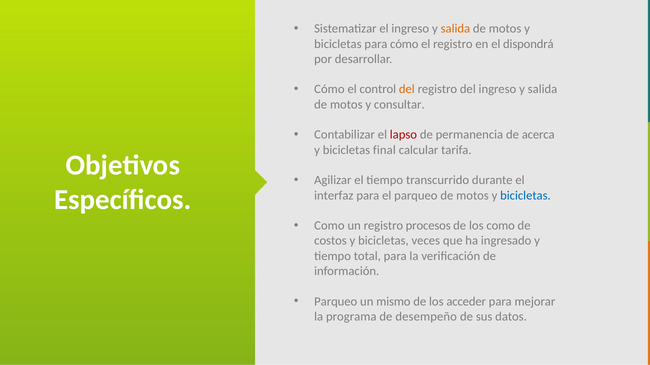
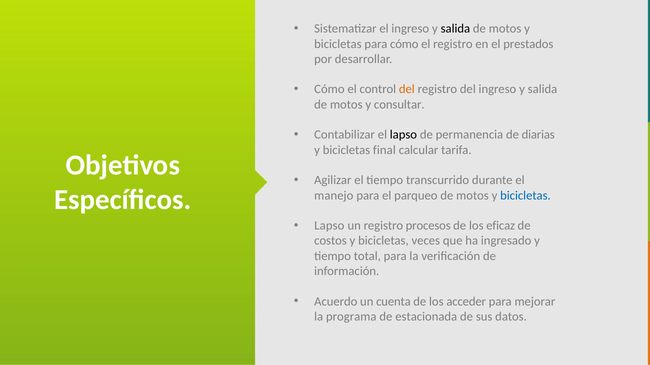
salida at (455, 29) colour: orange -> black
dispondrá: dispondrá -> prestados
lapso at (403, 135) colour: red -> black
acerca: acerca -> diarias
interfaz: interfaz -> manejo
Como at (329, 226): Como -> Lapso
los como: como -> eficaz
Parqueo at (336, 302): Parqueo -> Acuerdo
mismo: mismo -> cuenta
desempeño: desempeño -> estacionada
